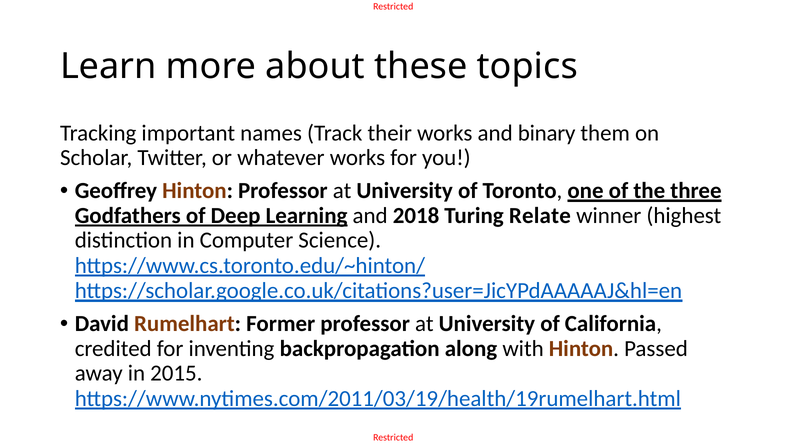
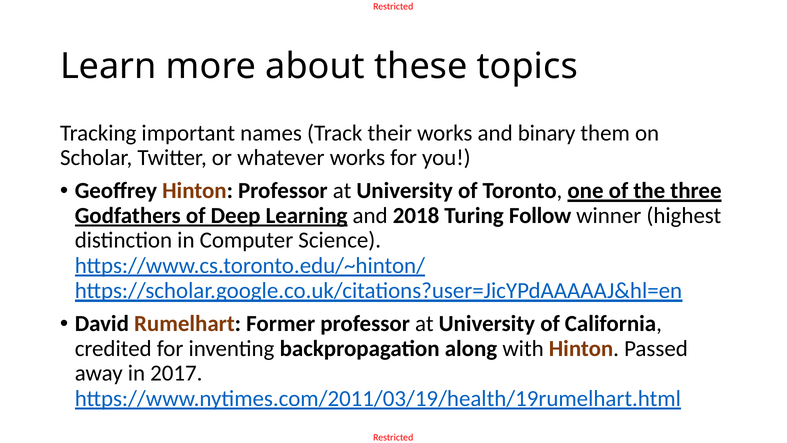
Relate: Relate -> Follow
2015: 2015 -> 2017
